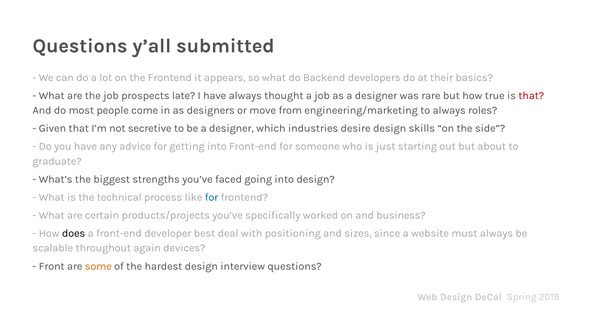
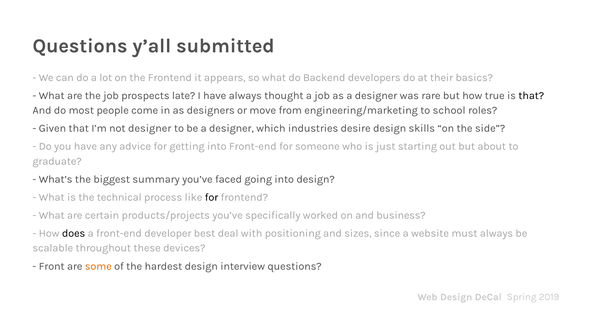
that at (531, 96) colour: red -> black
to always: always -> school
not secretive: secretive -> designer
strengths: strengths -> summary
for at (211, 197) colour: blue -> black
again: again -> these
